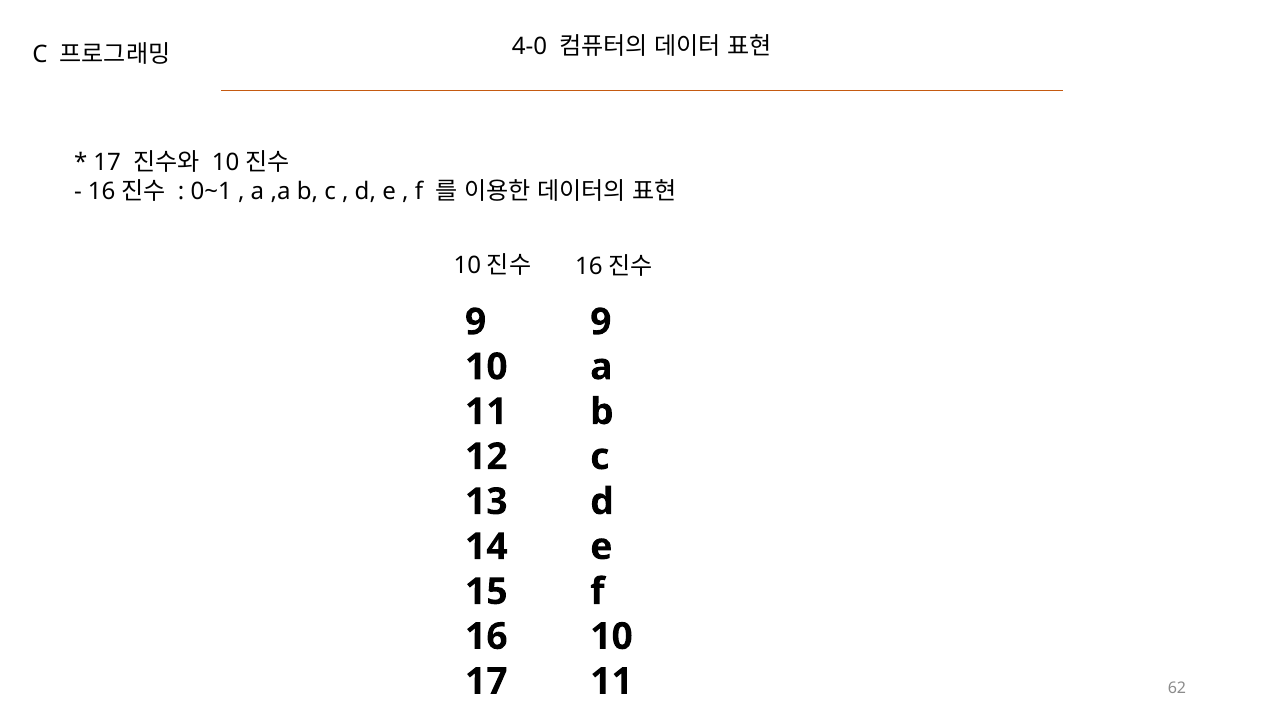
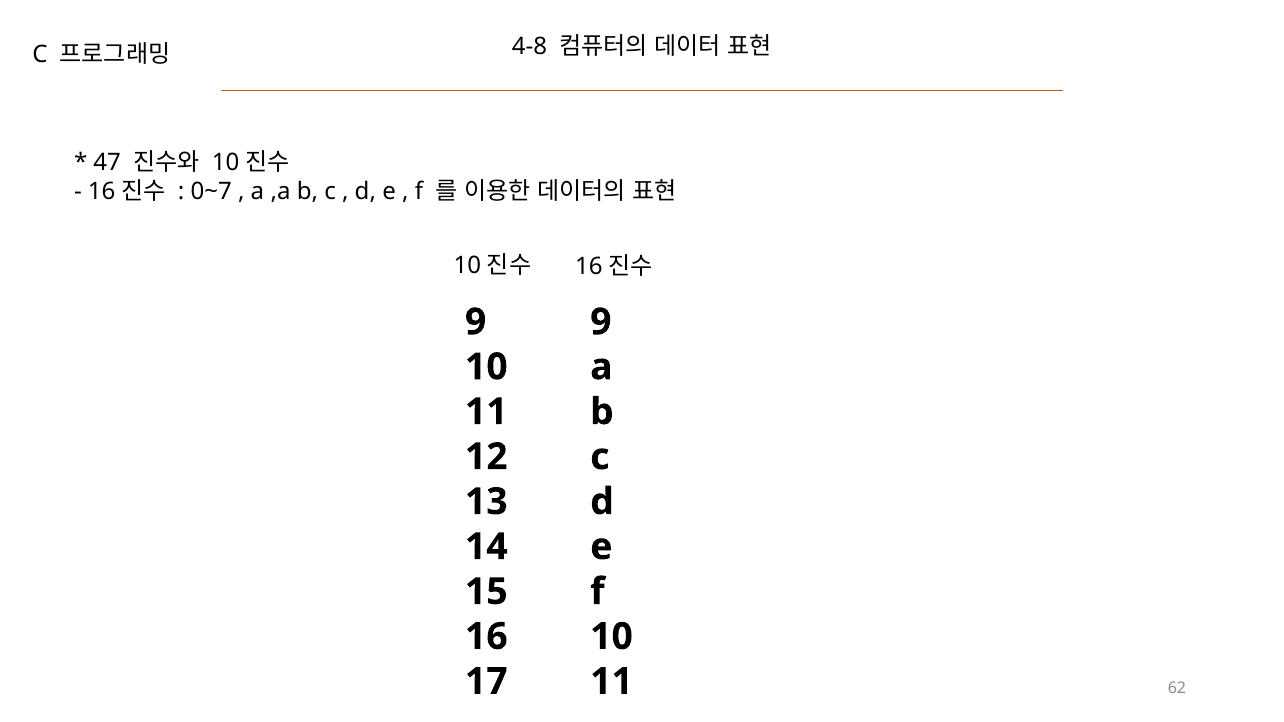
4-0: 4-0 -> 4-8
17 at (107, 163): 17 -> 47
0~1: 0~1 -> 0~7
